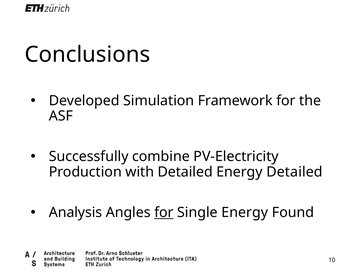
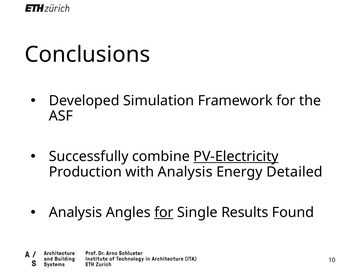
PV-Electricity underline: none -> present
with Detailed: Detailed -> Analysis
Single Energy: Energy -> Results
